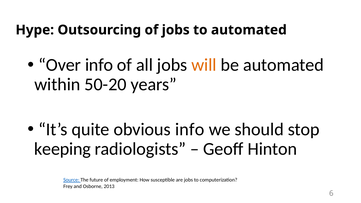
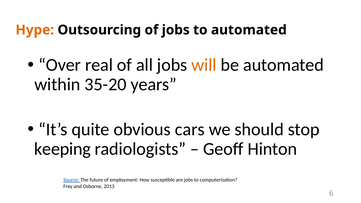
Hype colour: black -> orange
Over info: info -> real
50-20: 50-20 -> 35-20
obvious info: info -> cars
